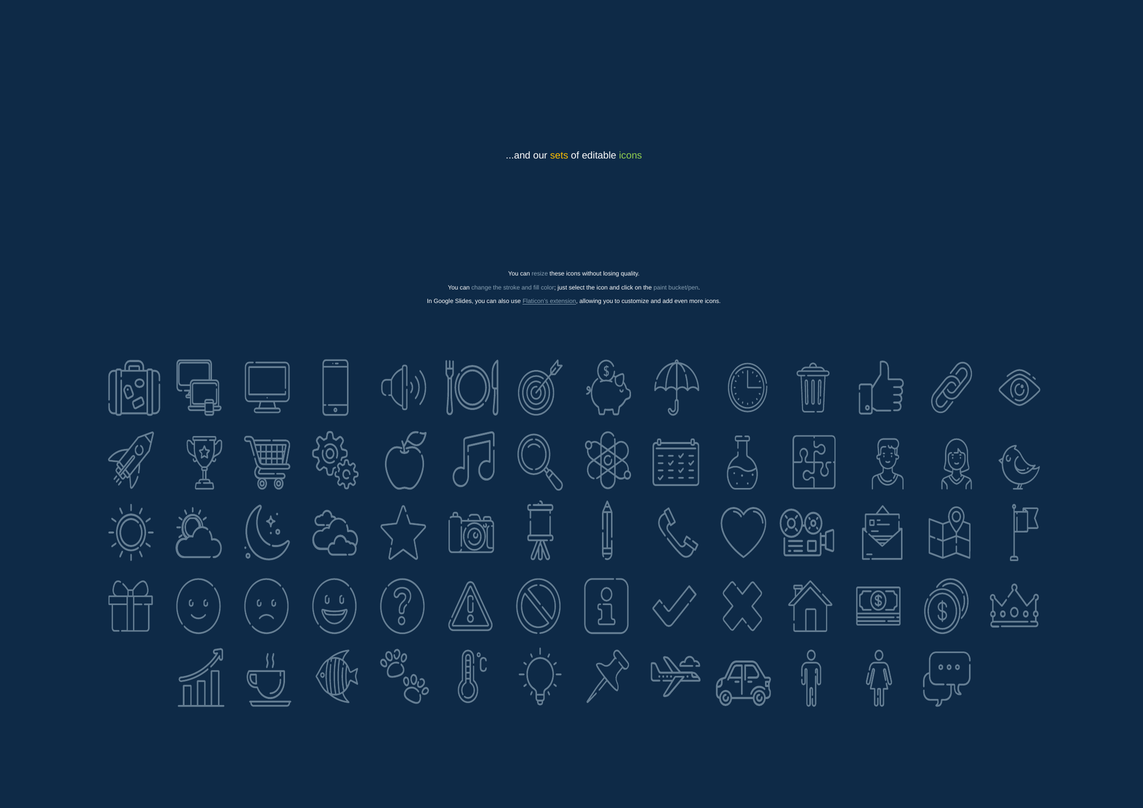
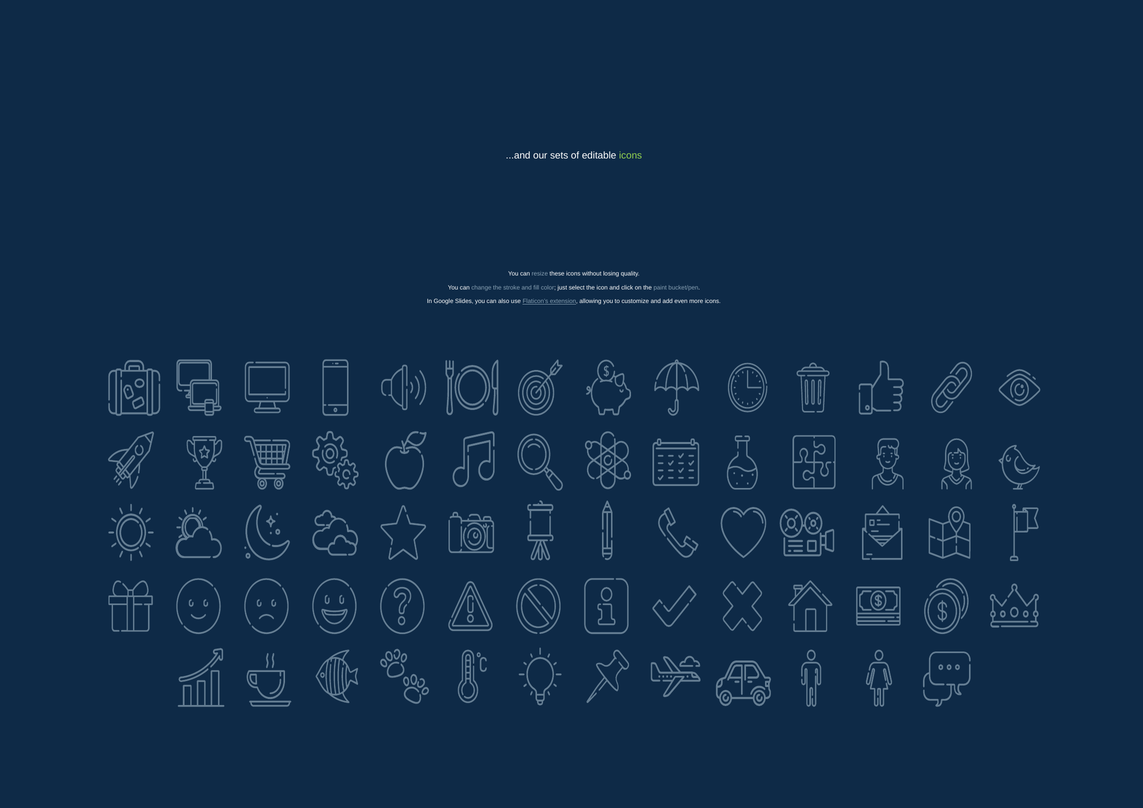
sets colour: yellow -> white
